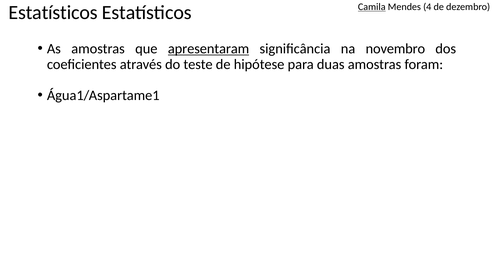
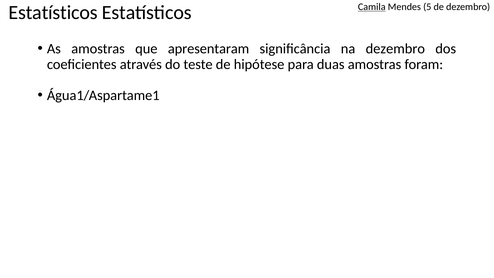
4: 4 -> 5
apresentaram underline: present -> none
na novembro: novembro -> dezembro
